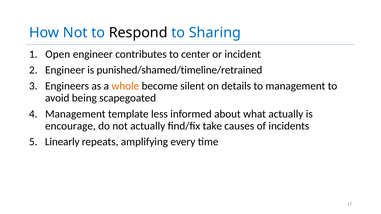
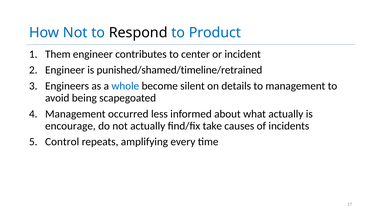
Sharing: Sharing -> Product
Open: Open -> Them
whole colour: orange -> blue
template: template -> occurred
Linearly: Linearly -> Control
